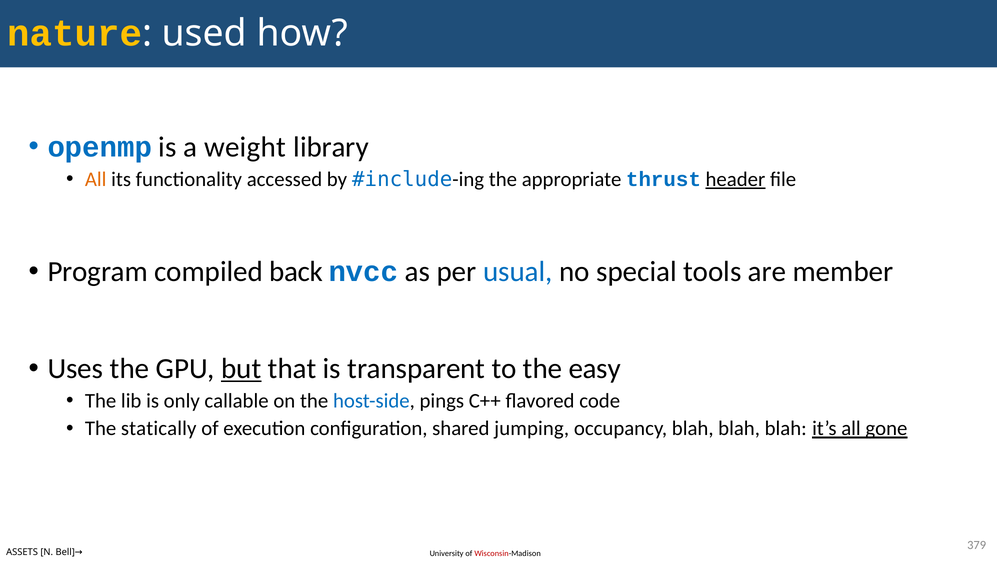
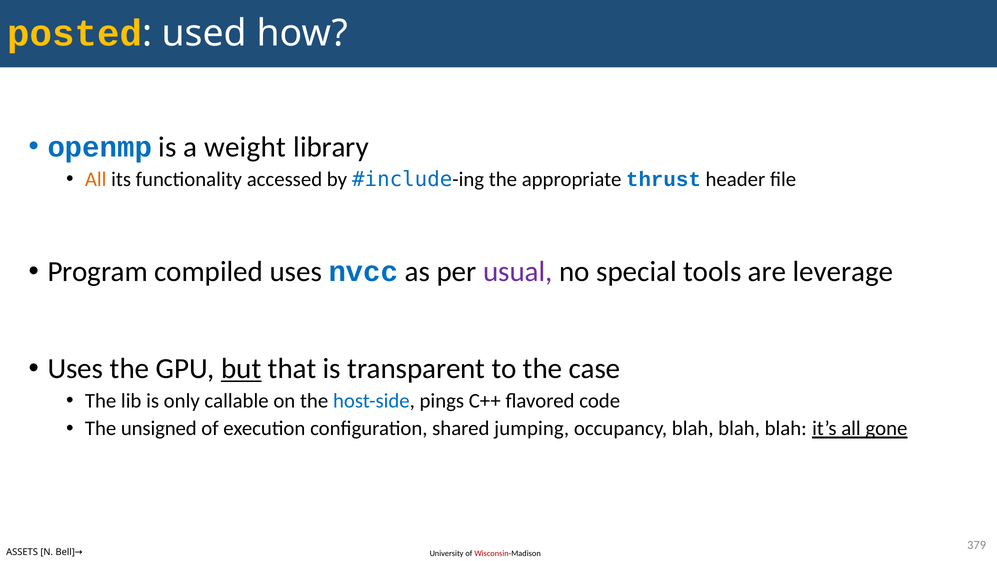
nature: nature -> posted
header underline: present -> none
compiled back: back -> uses
usual colour: blue -> purple
member: member -> leverage
easy: easy -> case
statically: statically -> unsigned
